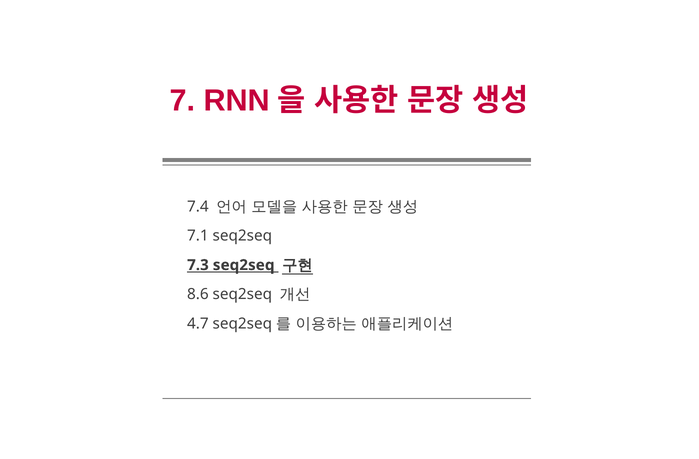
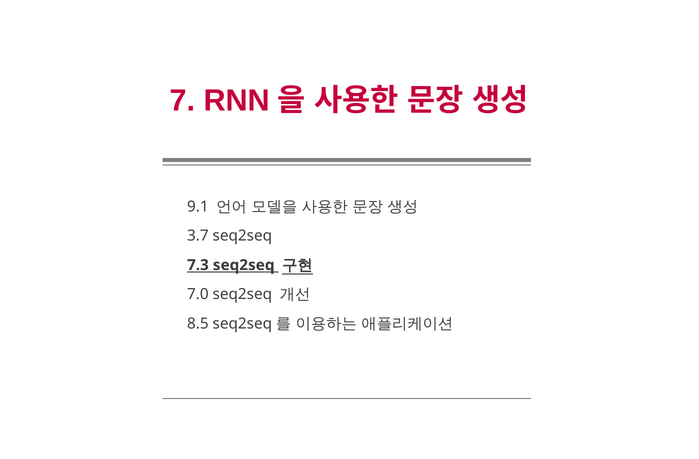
7.4: 7.4 -> 9.1
7.1: 7.1 -> 3.7
8.6: 8.6 -> 7.0
4.7: 4.7 -> 8.5
